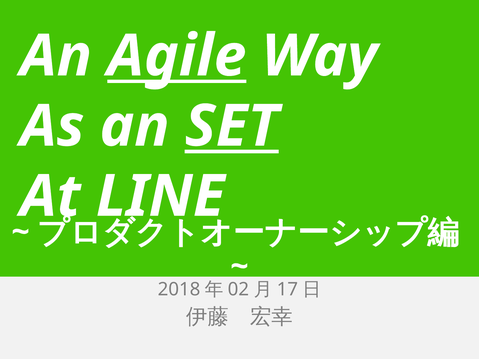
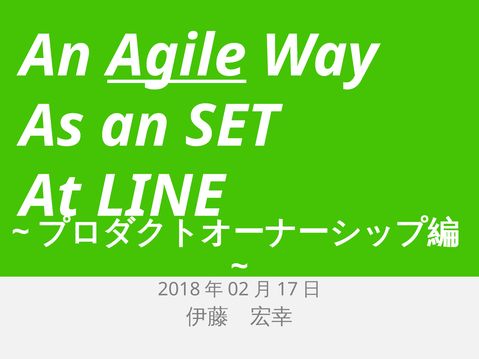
SET underline: present -> none
